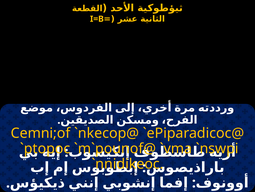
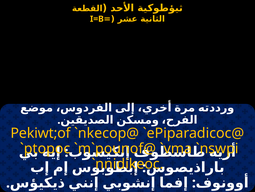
Cemni;of: Cemni;of -> Pekiwt;of
